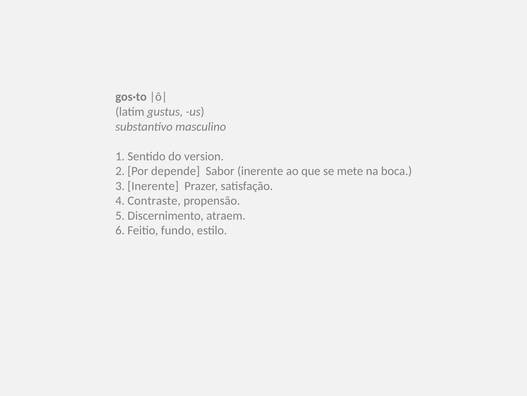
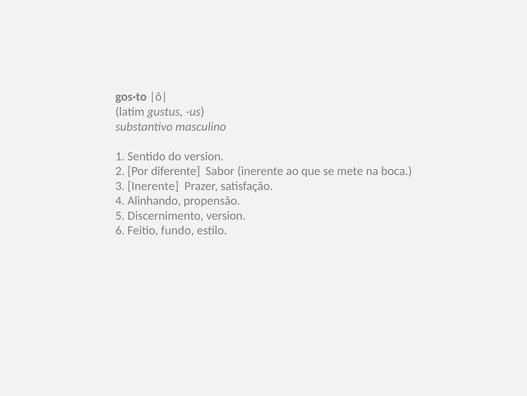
depende: depende -> diferente
Contraste: Contraste -> Alinhando
Discernimento atraem: atraem -> version
